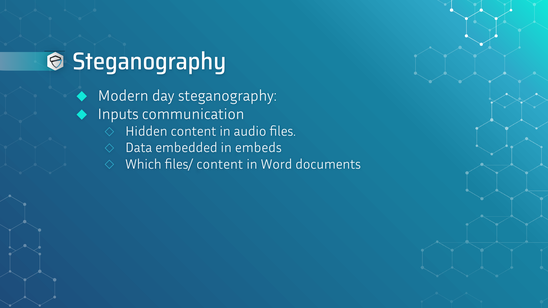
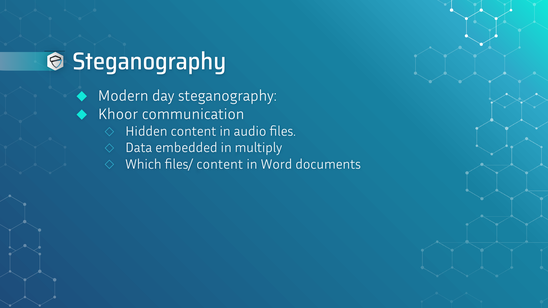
Inputs: Inputs -> Khoor
embeds: embeds -> multiply
